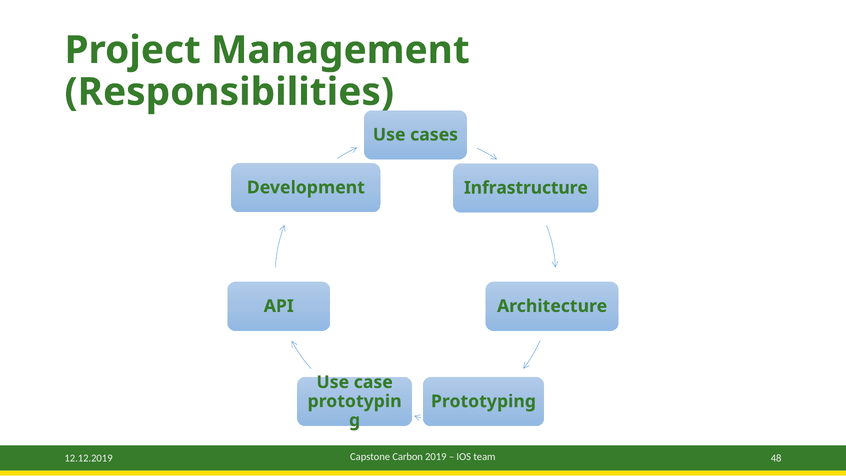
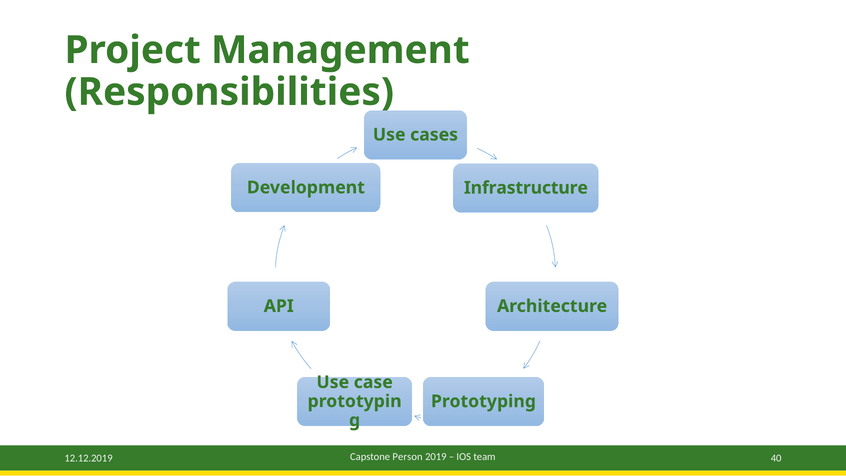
Carbon: Carbon -> Person
48: 48 -> 40
